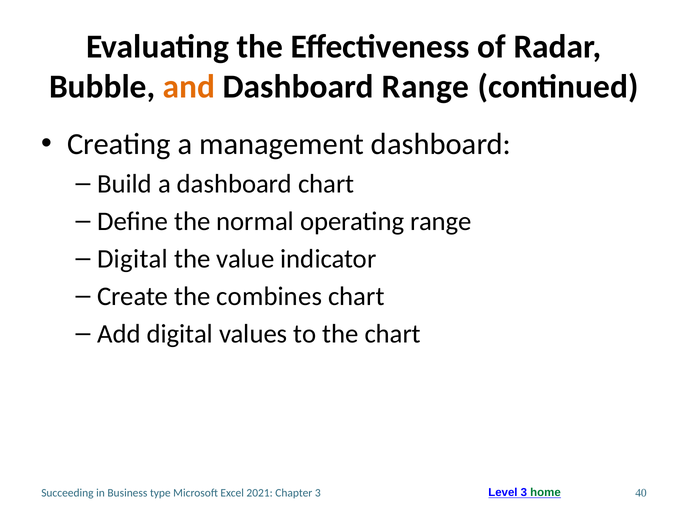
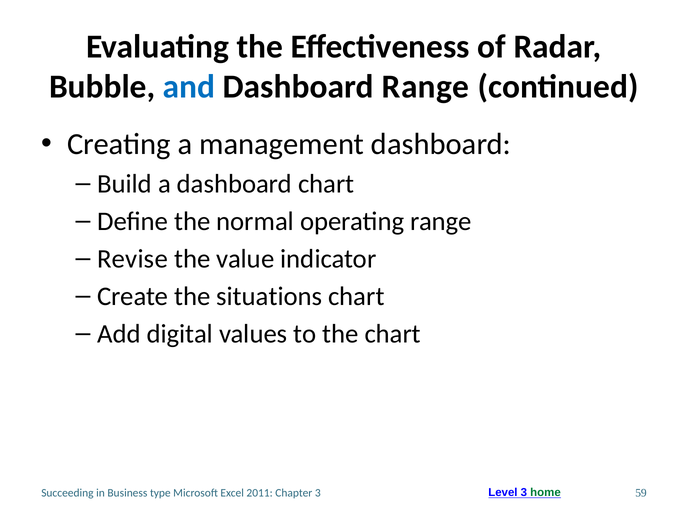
and colour: orange -> blue
Digital at (133, 259): Digital -> Revise
combines: combines -> situations
2021: 2021 -> 2011
40: 40 -> 59
